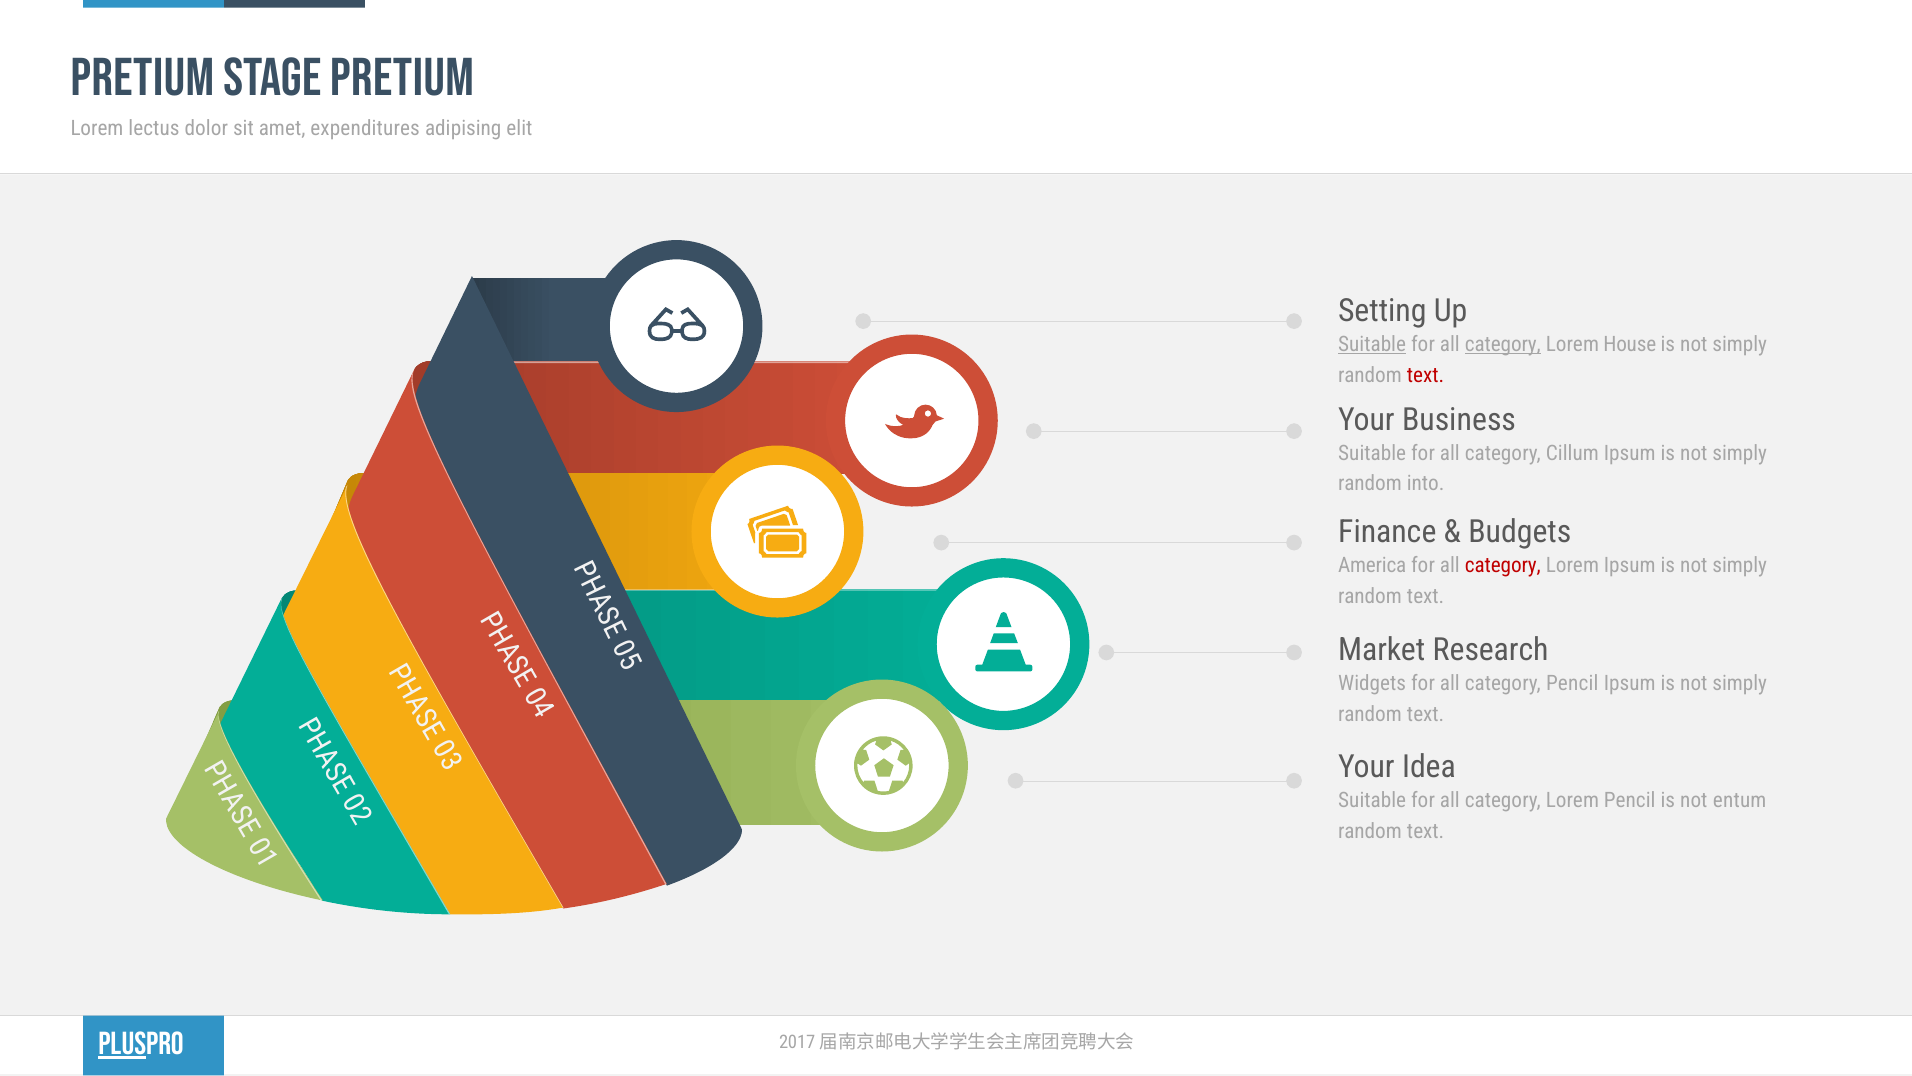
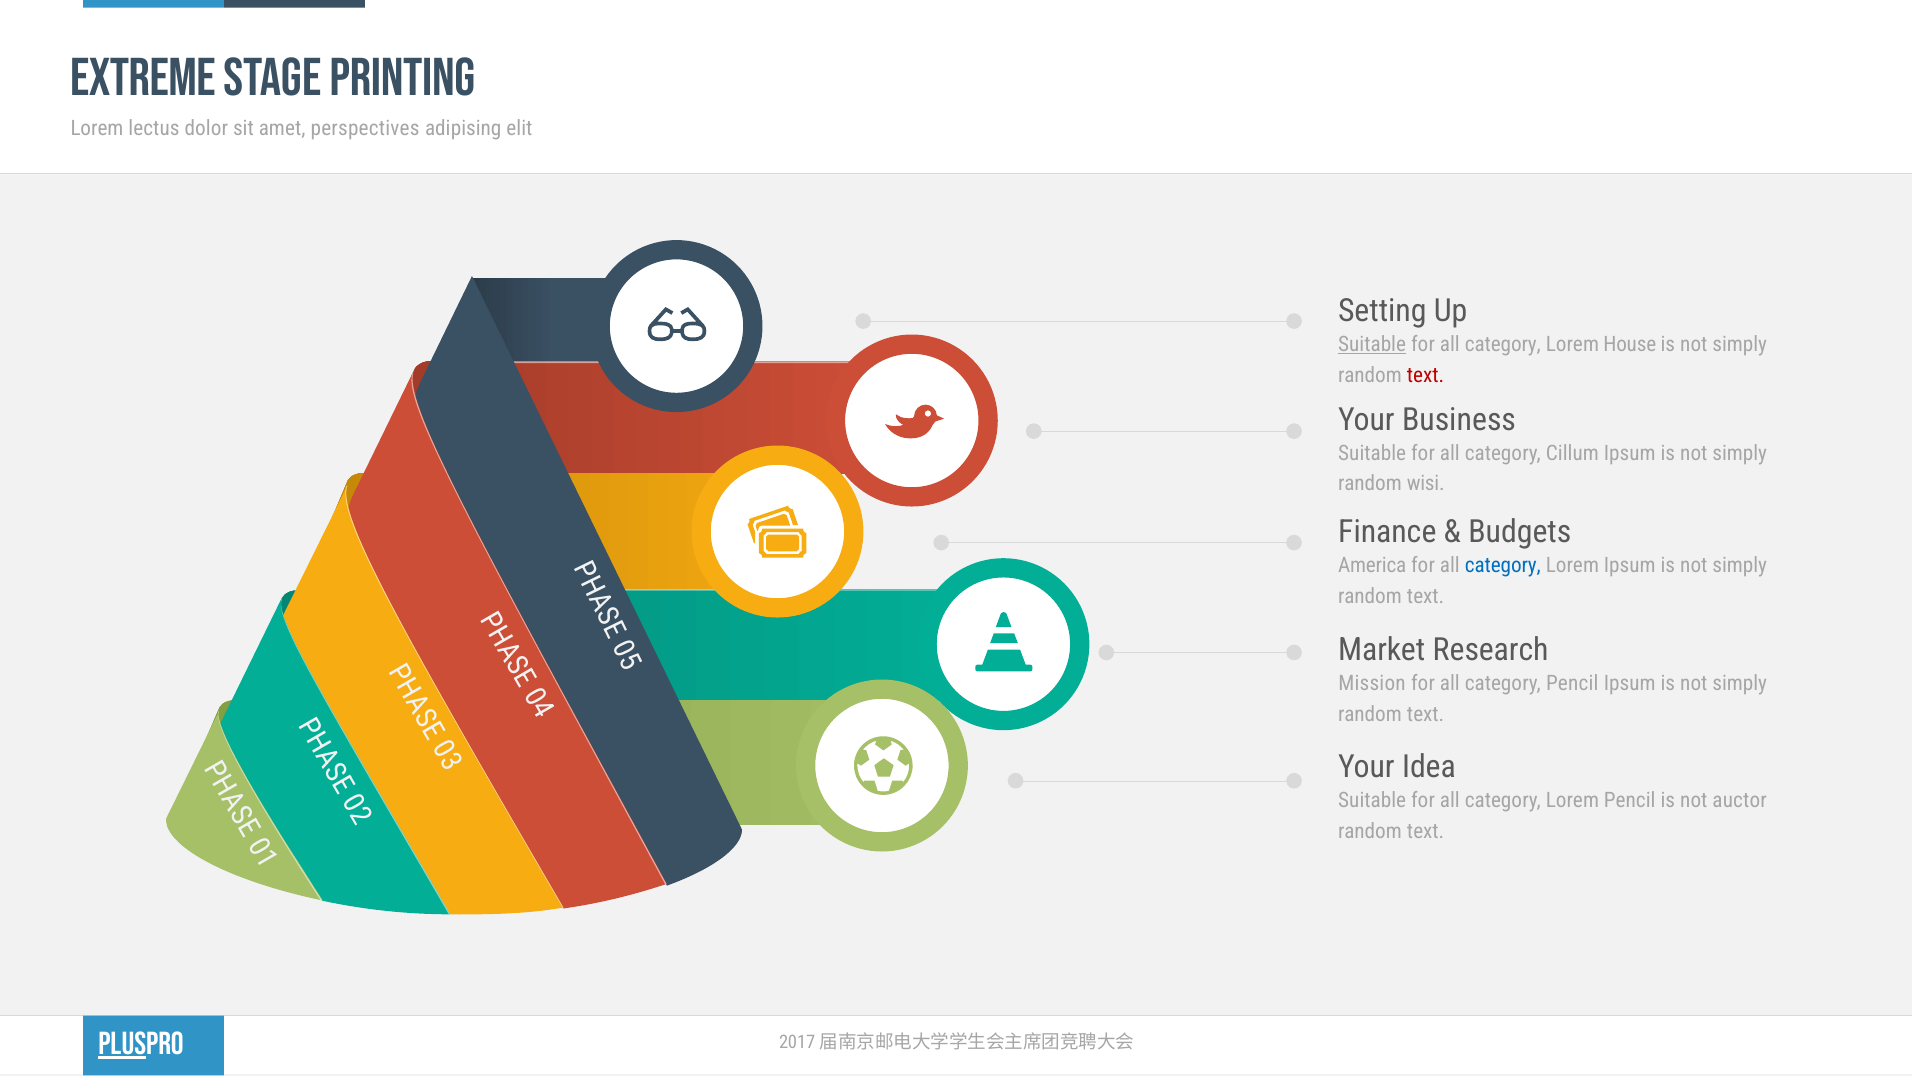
Pretium at (142, 78): Pretium -> Extreme
stage pretium: pretium -> printing
expenditures: expenditures -> perspectives
category at (1503, 345) underline: present -> none
into: into -> wisi
category at (1503, 565) colour: red -> blue
Widgets: Widgets -> Mission
entum: entum -> auctor
